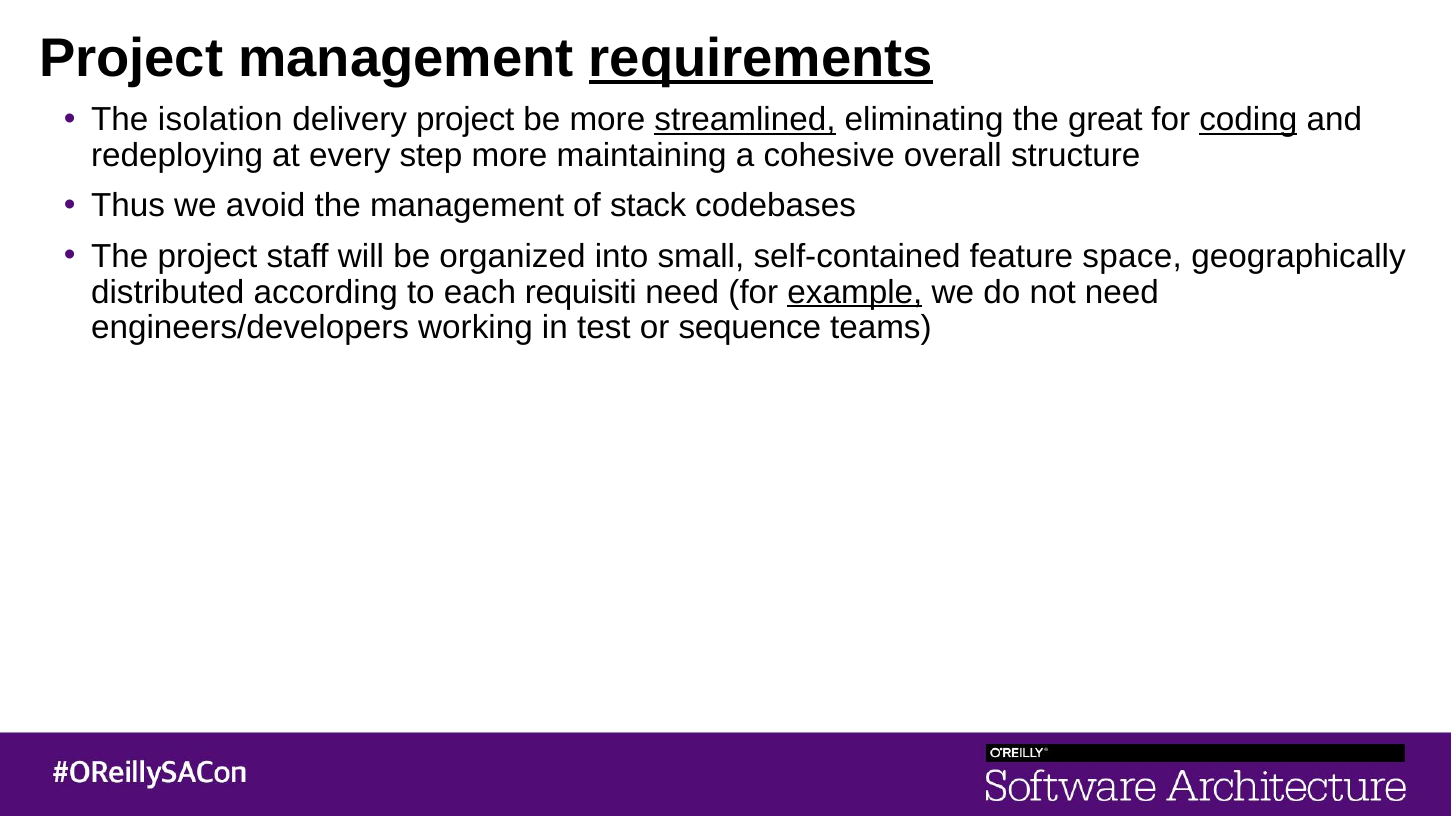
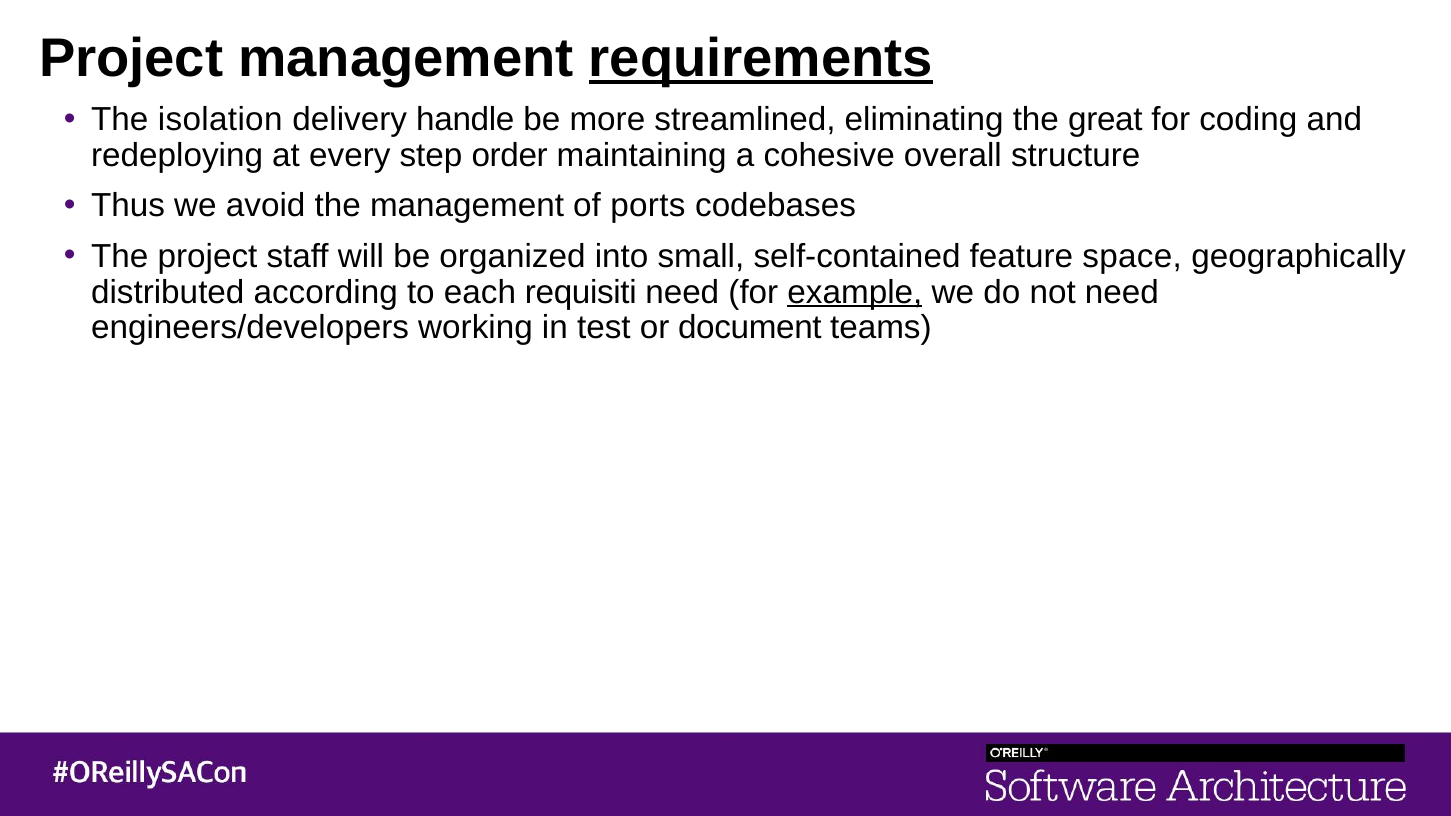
delivery project: project -> handle
streamlined underline: present -> none
coding underline: present -> none
step more: more -> order
stack: stack -> ports
sequence: sequence -> document
